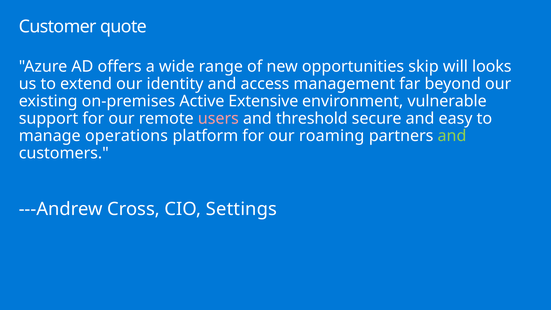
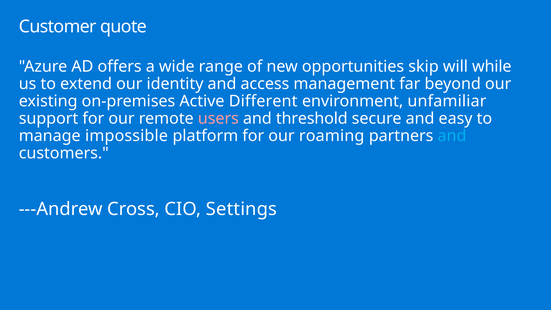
looks: looks -> while
Extensive: Extensive -> Different
vulnerable: vulnerable -> unfamiliar
operations: operations -> impossible
and at (452, 136) colour: light green -> light blue
